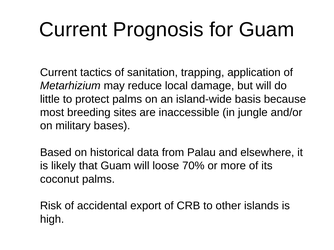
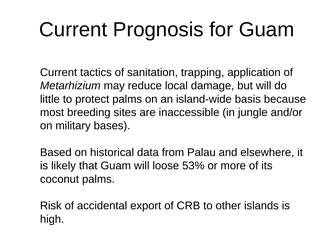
70%: 70% -> 53%
